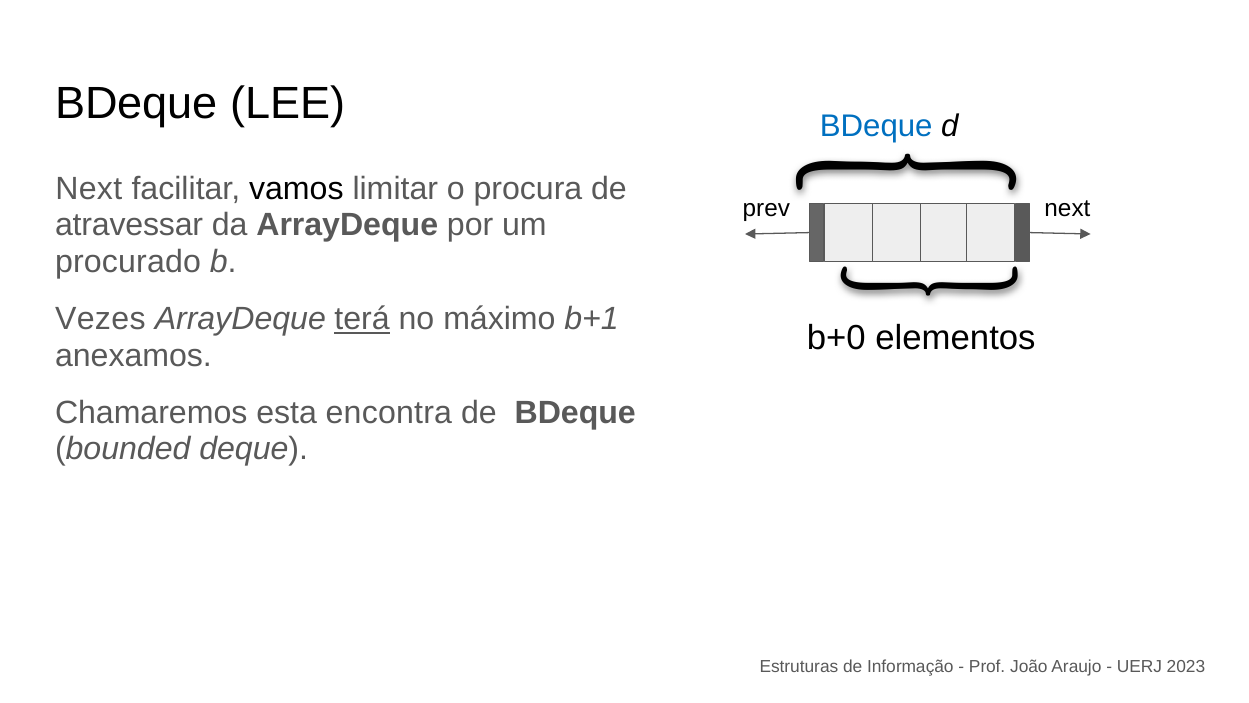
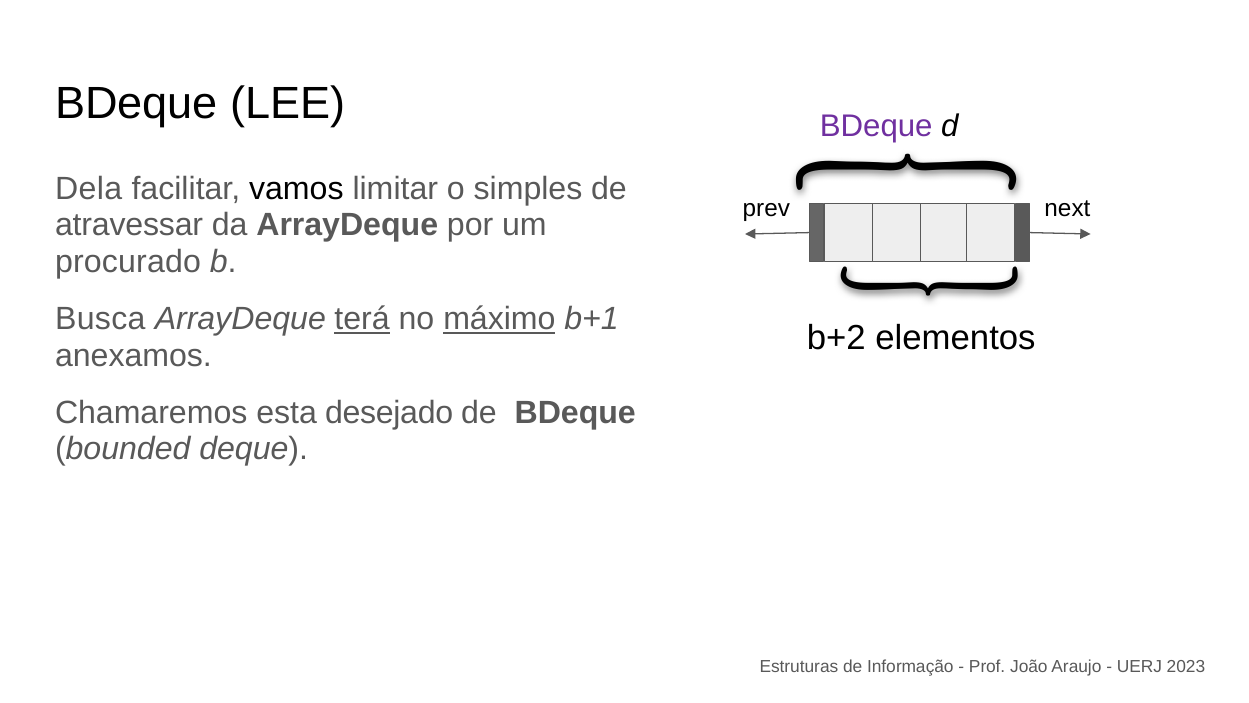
BDeque at (876, 126) colour: blue -> purple
Next at (89, 189): Next -> Dela
procura: procura -> simples
Vezes: Vezes -> Busca
máximo underline: none -> present
b+0: b+0 -> b+2
encontra: encontra -> desejado
